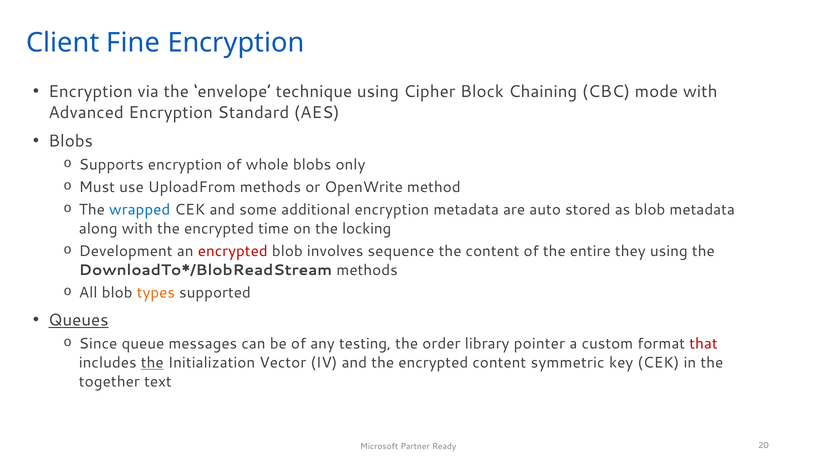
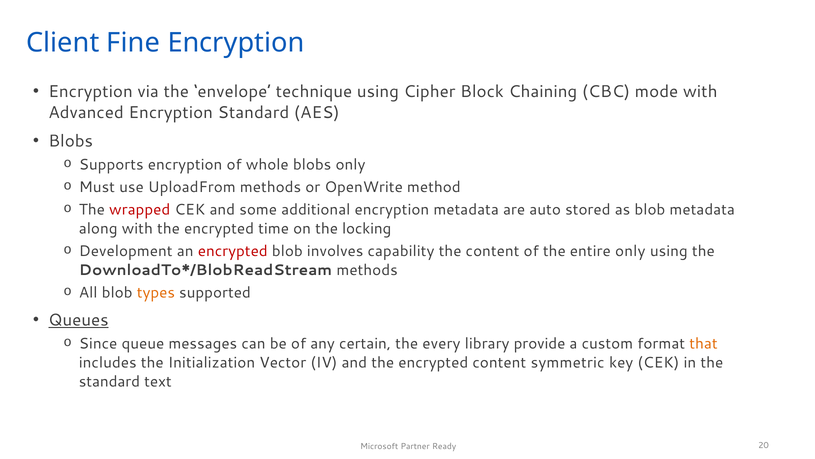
wrapped colour: blue -> red
sequence: sequence -> capability
entire they: they -> only
testing: testing -> certain
order: order -> every
pointer: pointer -> provide
that colour: red -> orange
the at (152, 362) underline: present -> none
together at (109, 381): together -> standard
